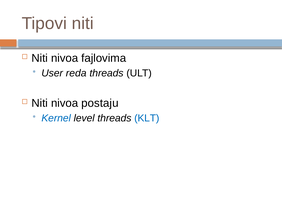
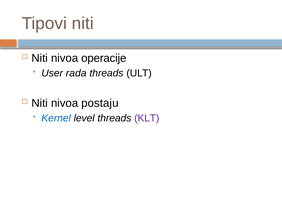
fajlovima: fajlovima -> operacije
reda: reda -> rada
KLT colour: blue -> purple
